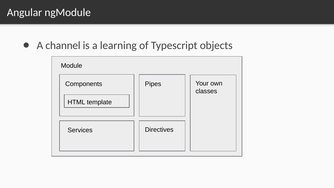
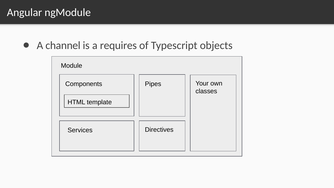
learning: learning -> requires
